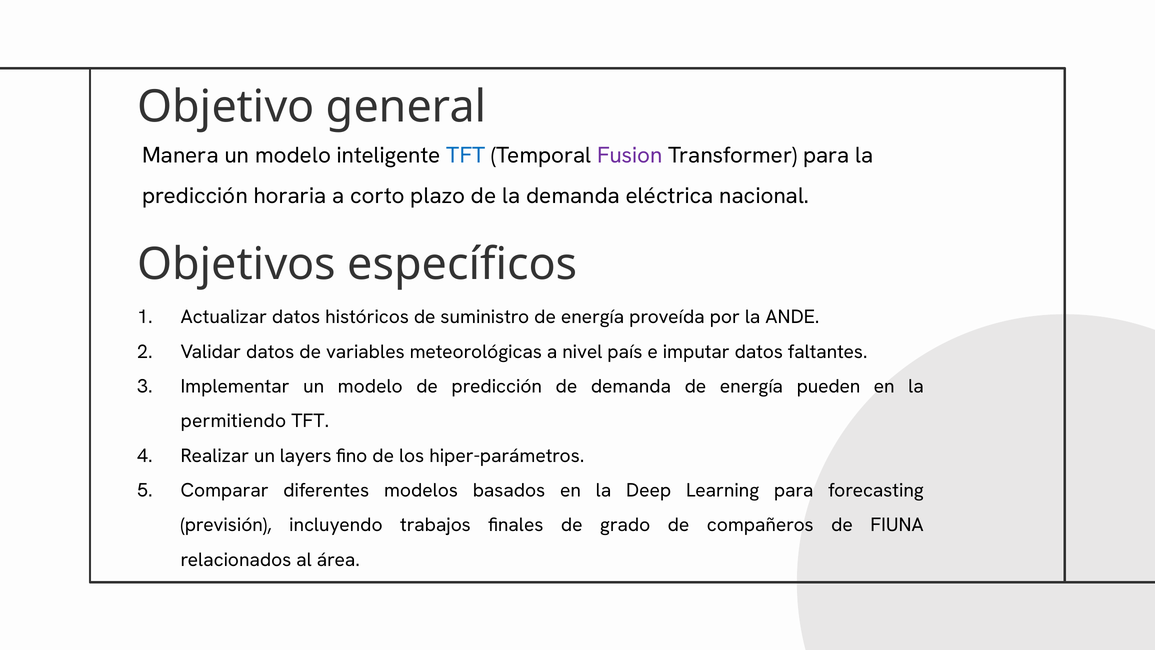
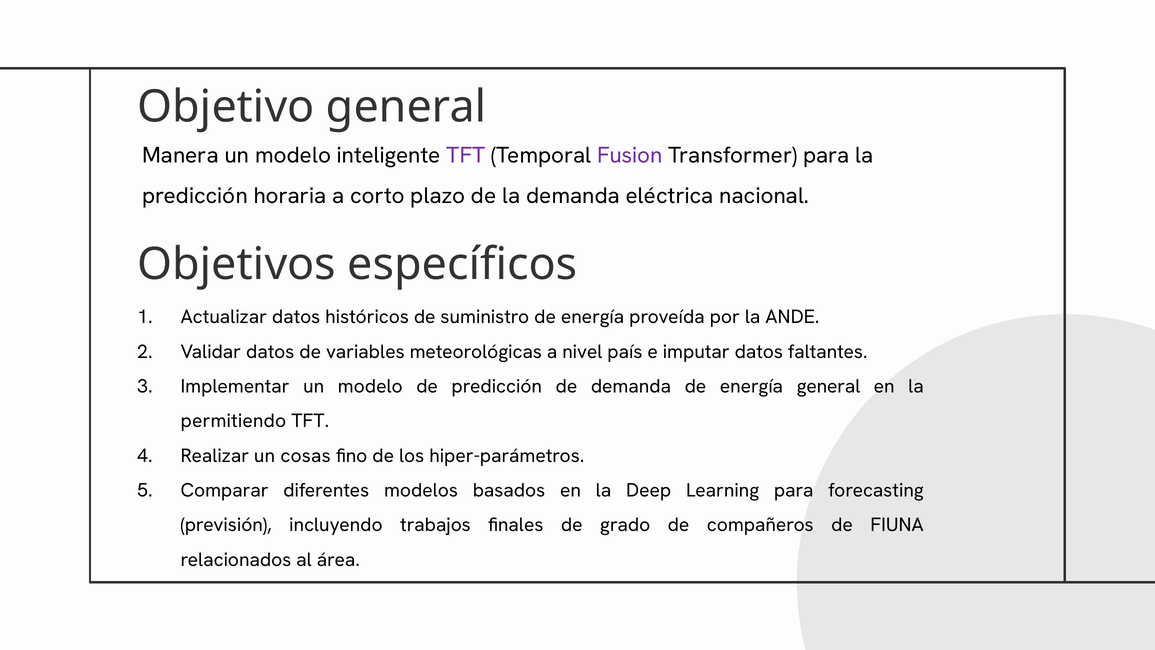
TFT at (466, 155) colour: blue -> purple
energía pueden: pueden -> general
layers: layers -> cosas
